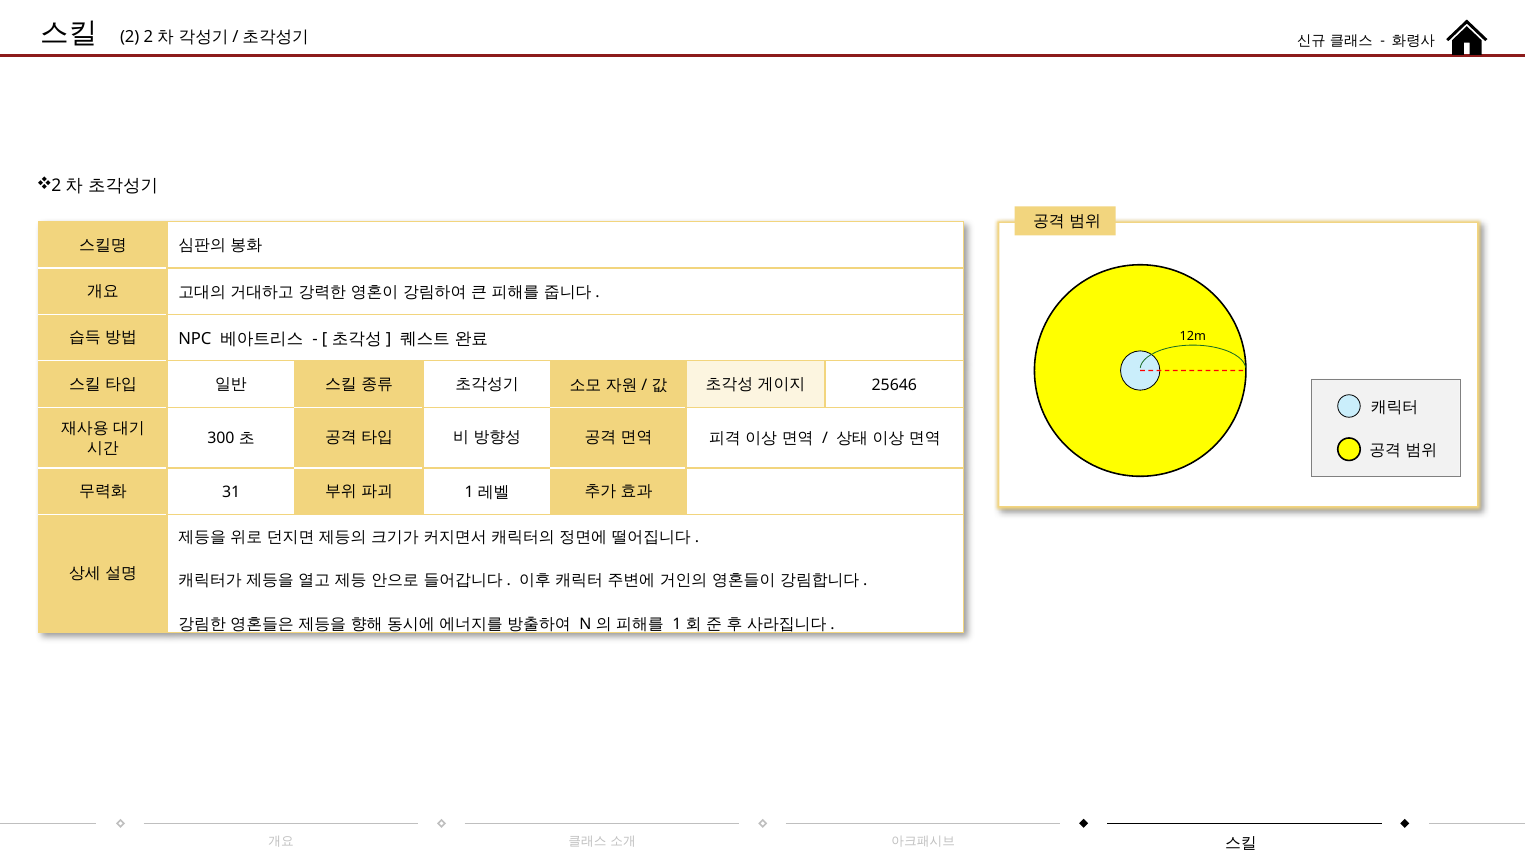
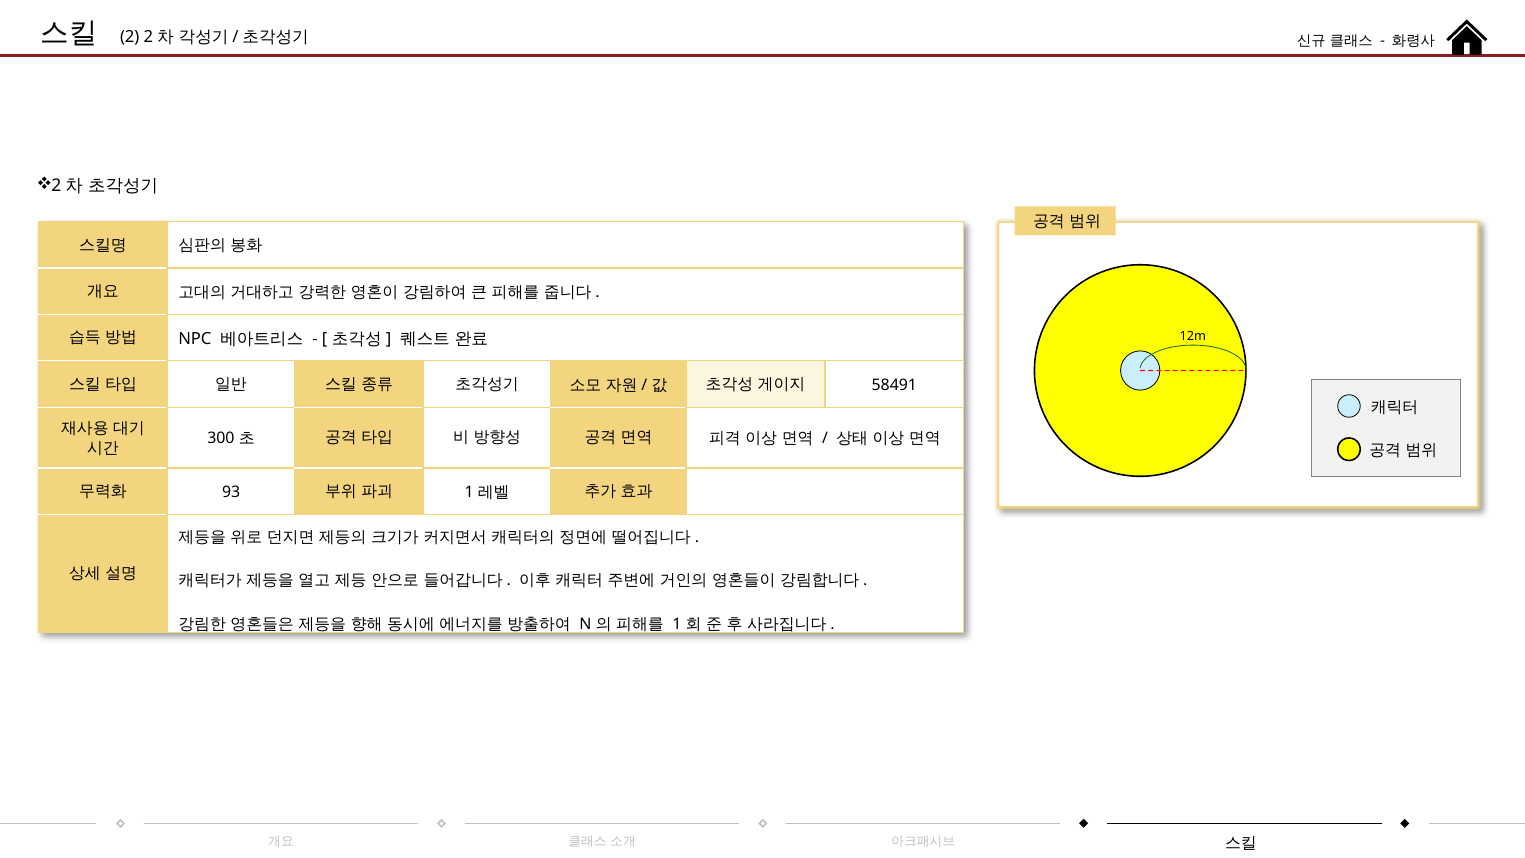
25646: 25646 -> 58491
31: 31 -> 93
